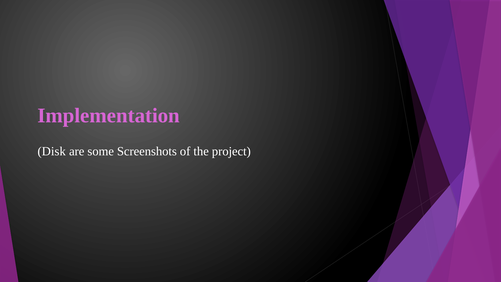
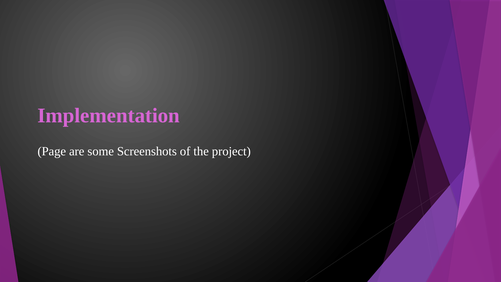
Disk: Disk -> Page
